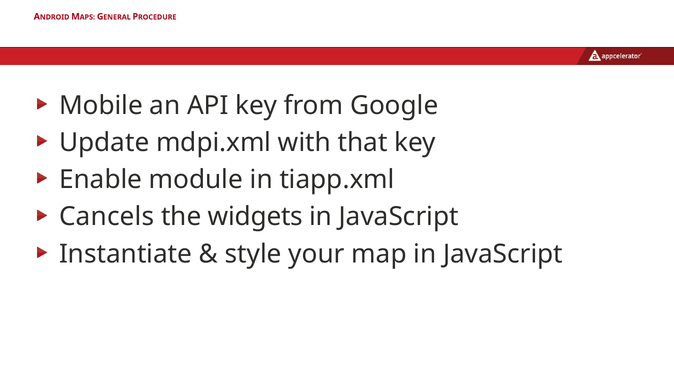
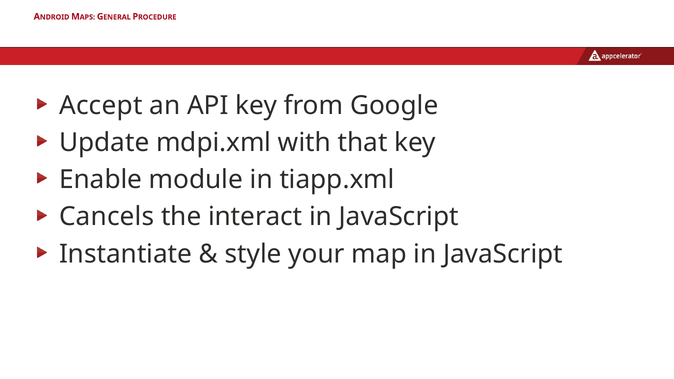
Mobile: Mobile -> Accept
widgets: widgets -> interact
